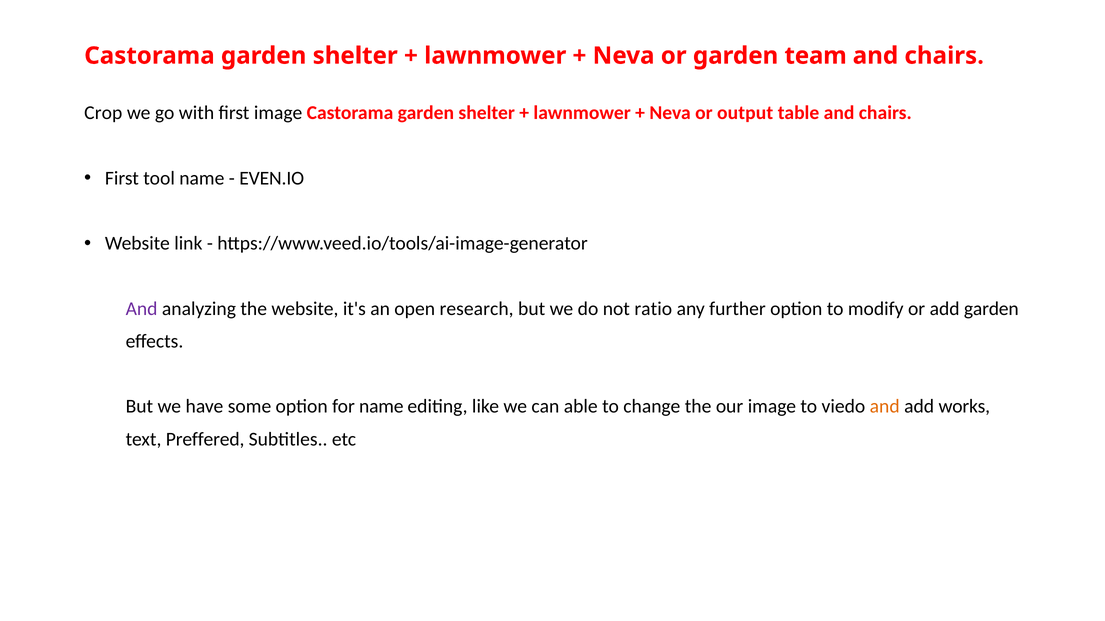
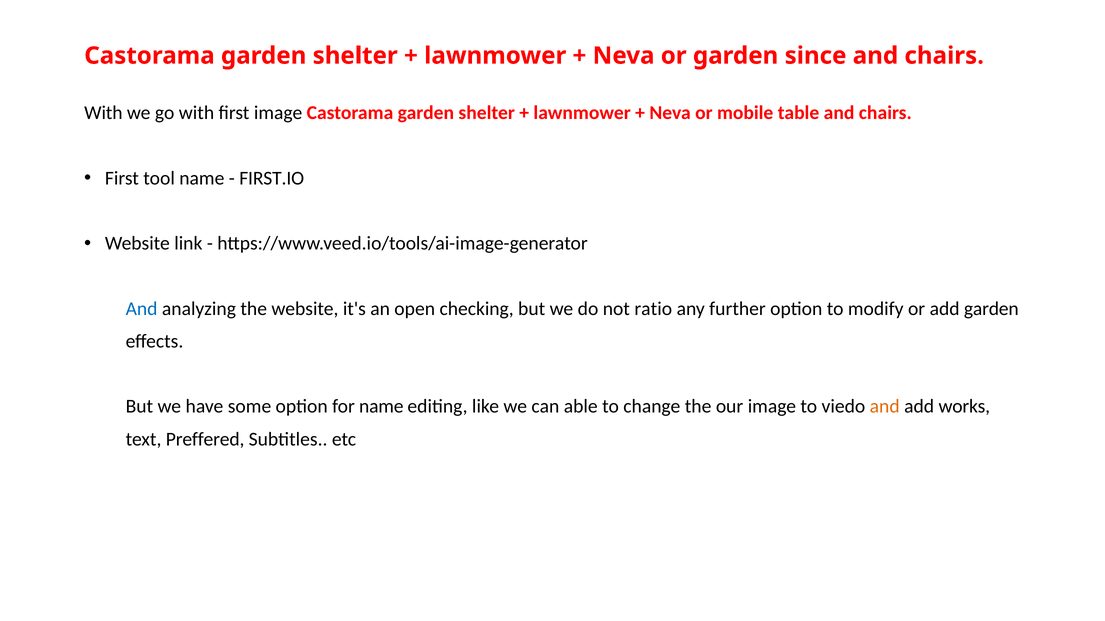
team: team -> since
Crop at (103, 113): Crop -> With
output: output -> mobile
EVEN.IO: EVEN.IO -> FIRST.IO
And at (142, 309) colour: purple -> blue
research: research -> checking
